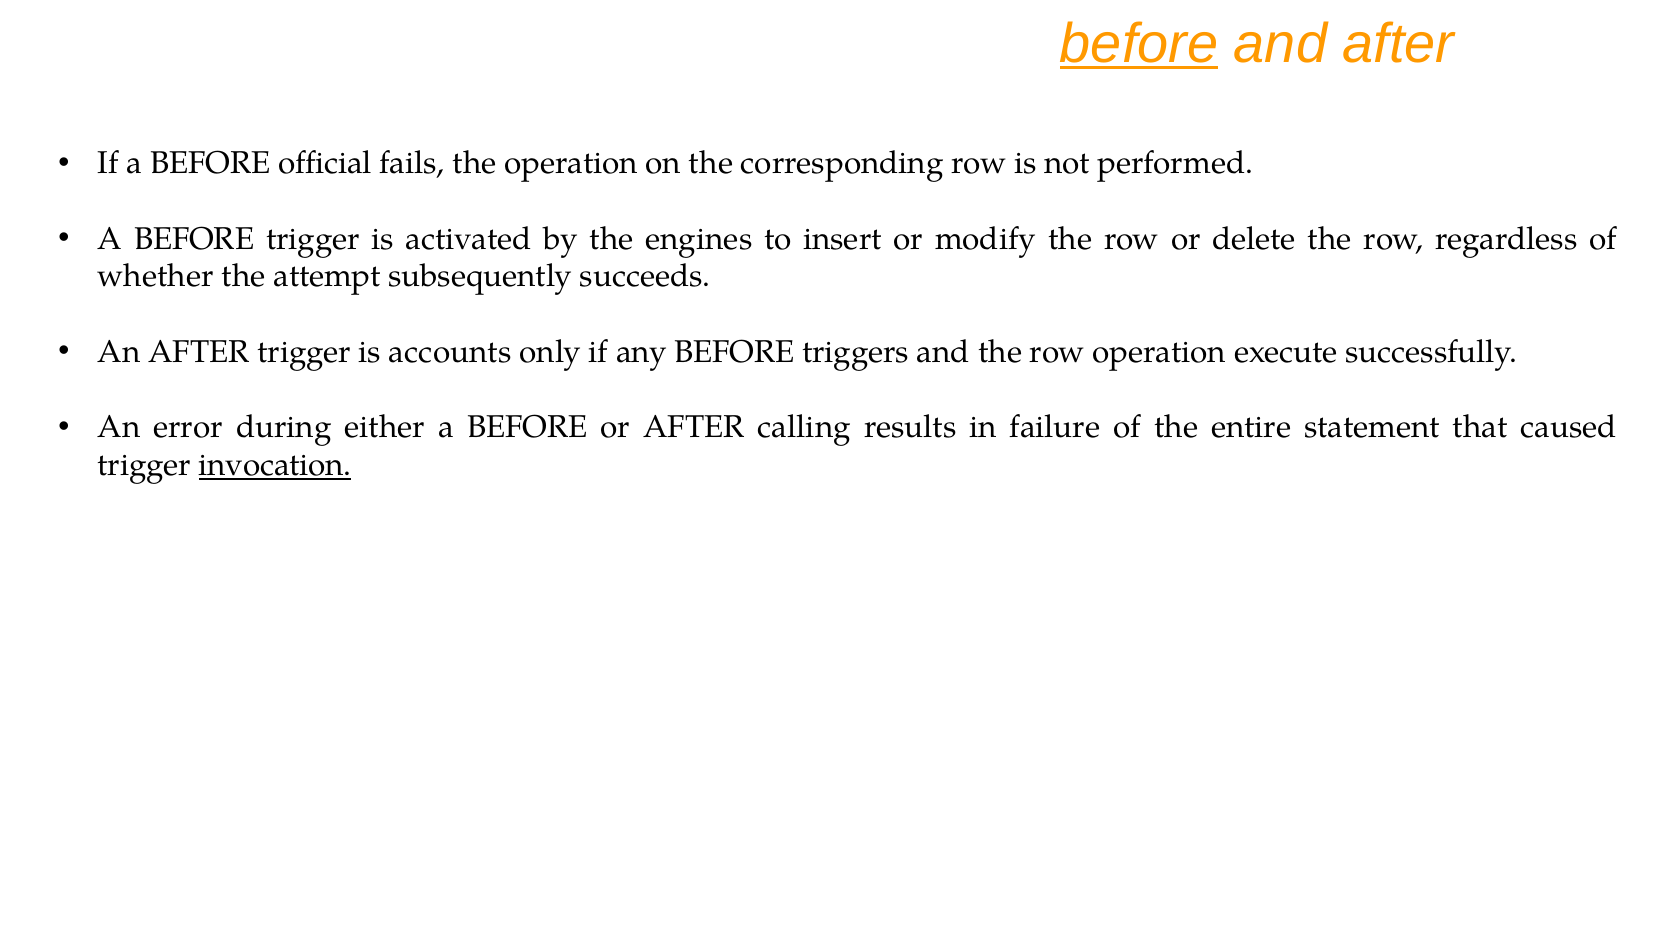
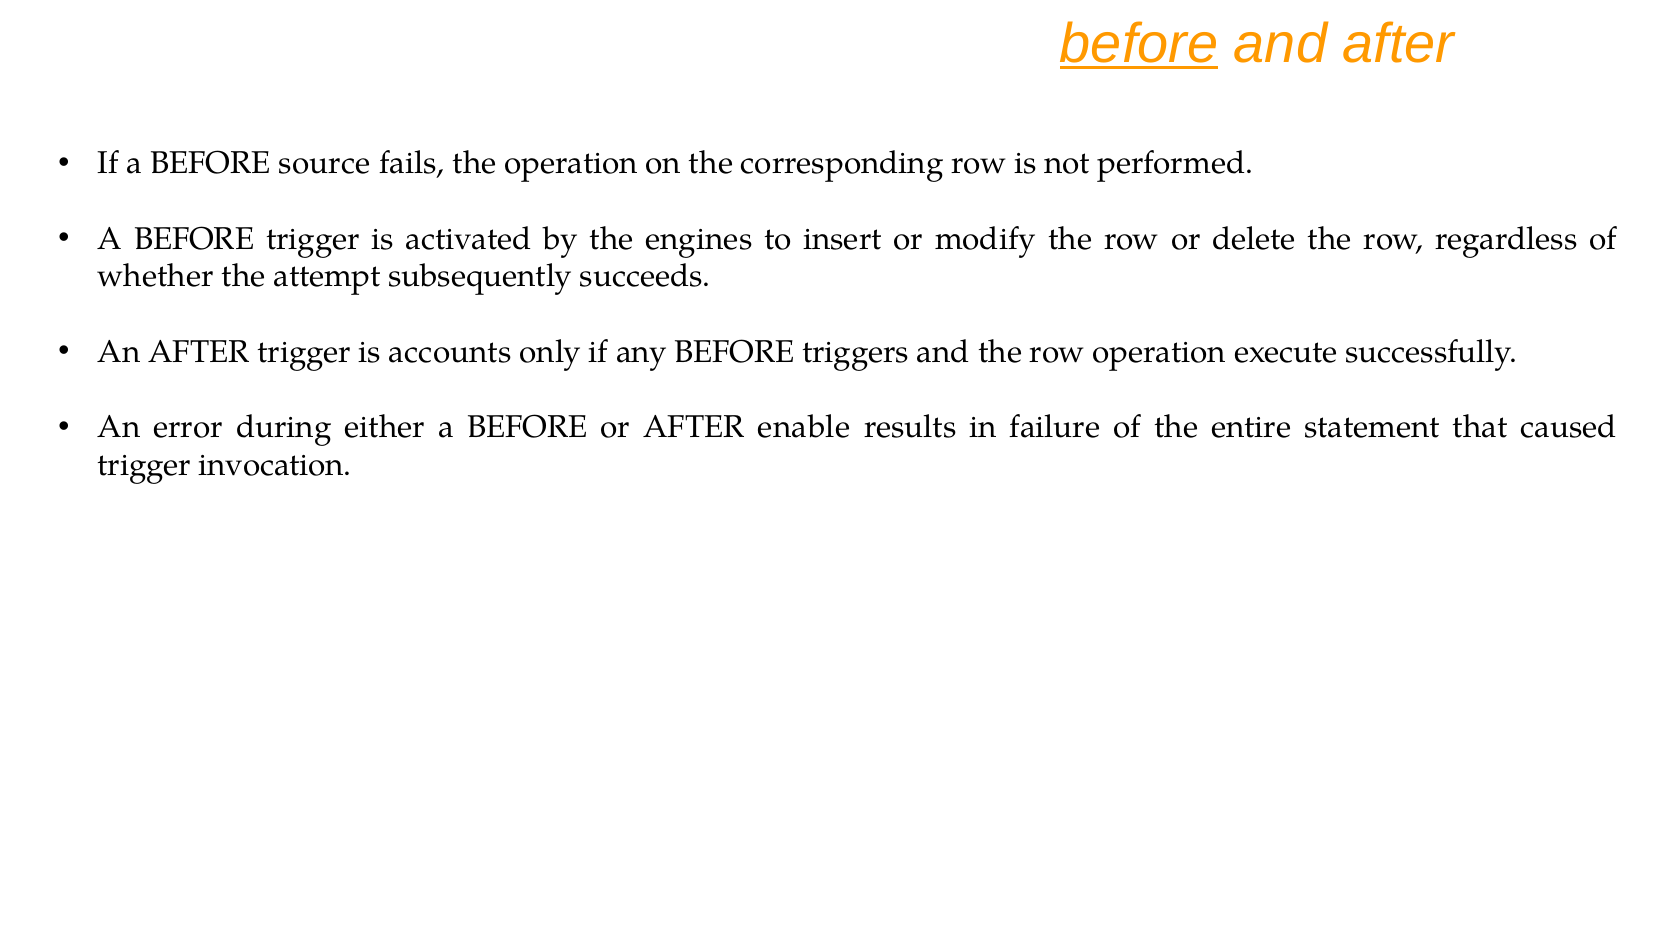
official: official -> source
calling: calling -> enable
invocation underline: present -> none
